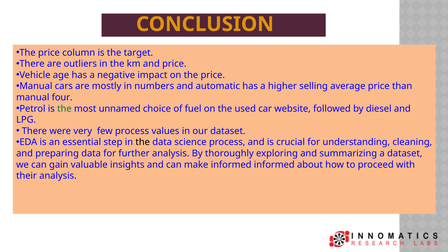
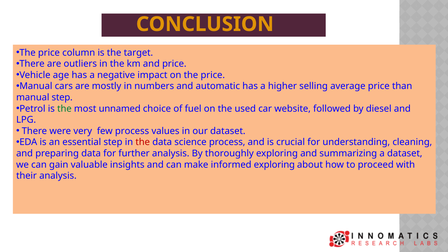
manual four: four -> step
the at (143, 142) colour: black -> red
informed informed: informed -> exploring
